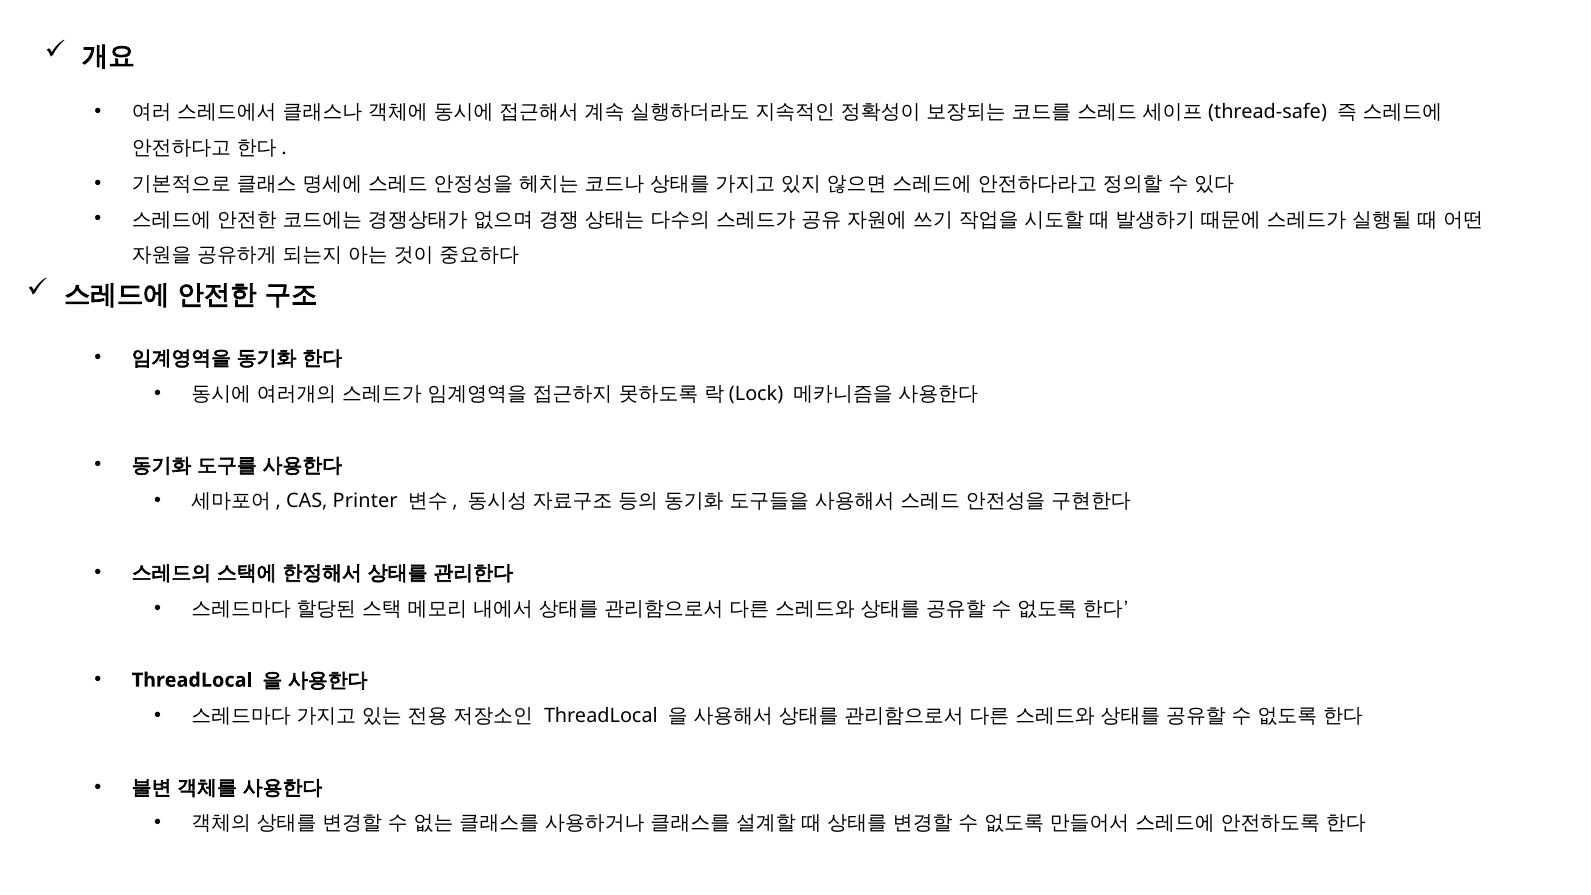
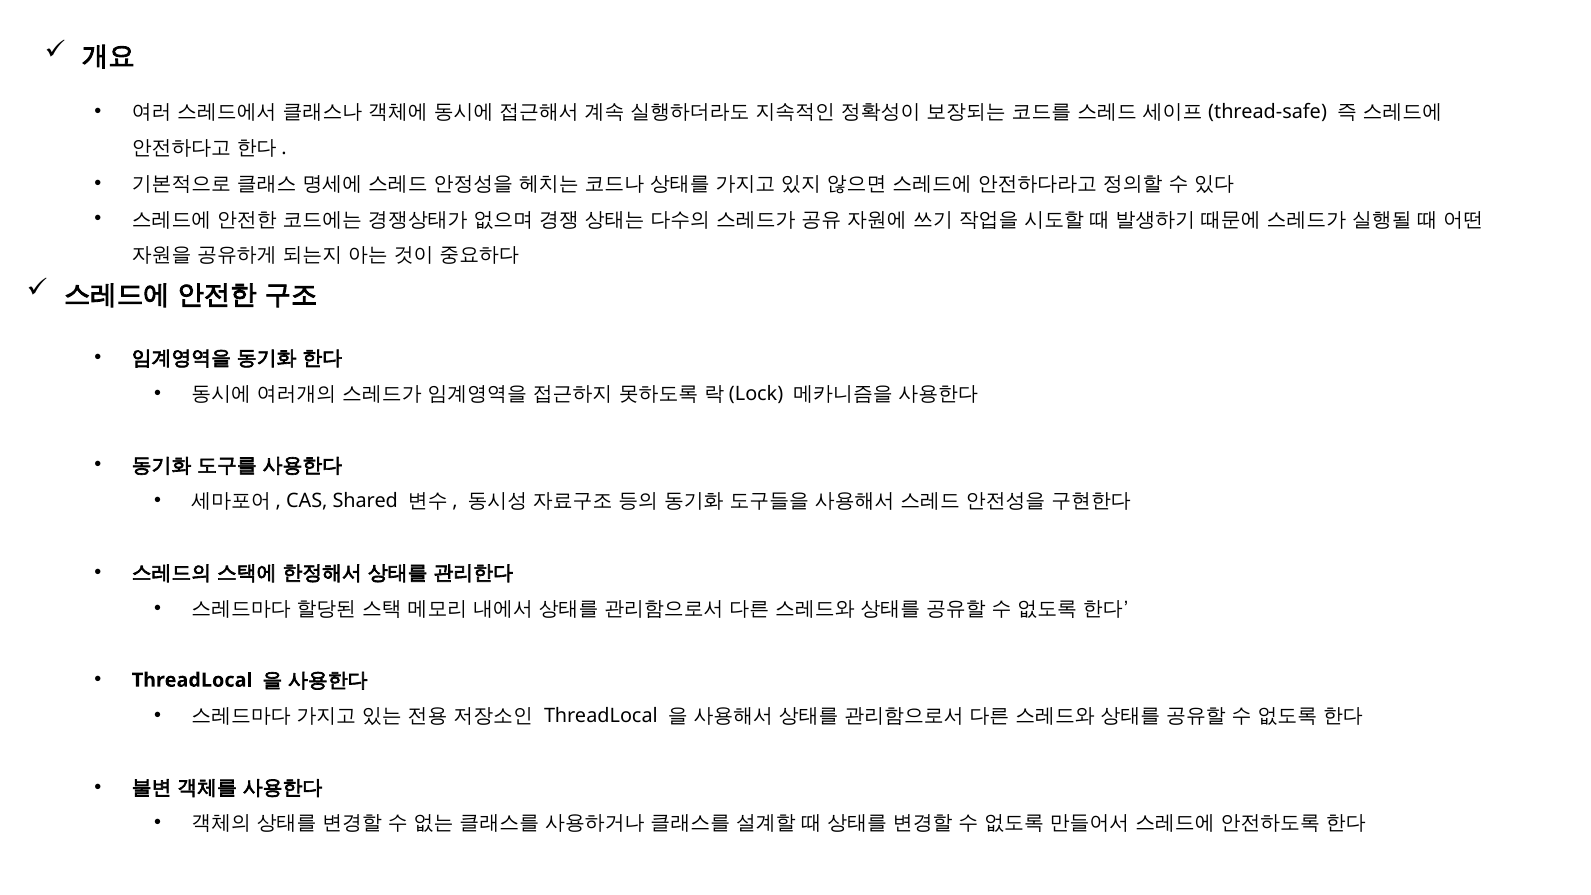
Printer: Printer -> Shared
